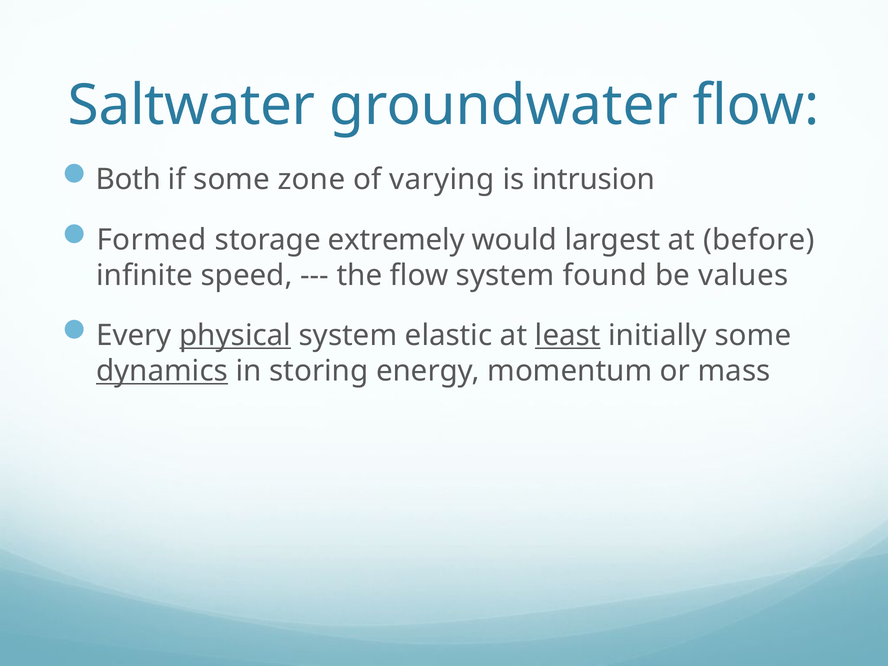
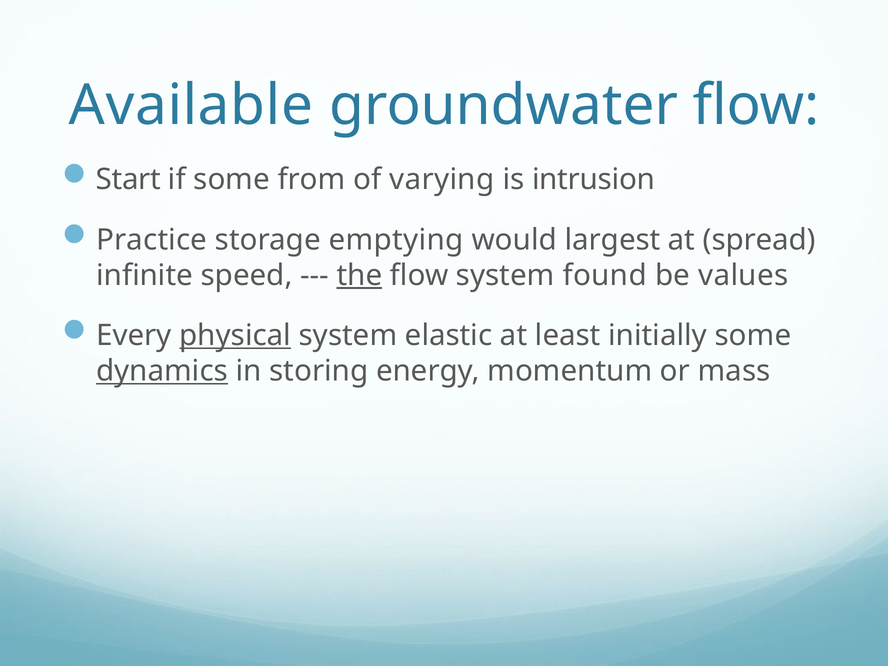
Saltwater: Saltwater -> Available
Both: Both -> Start
zone: zone -> from
Formed: Formed -> Practice
extremely: extremely -> emptying
before: before -> spread
the underline: none -> present
least underline: present -> none
